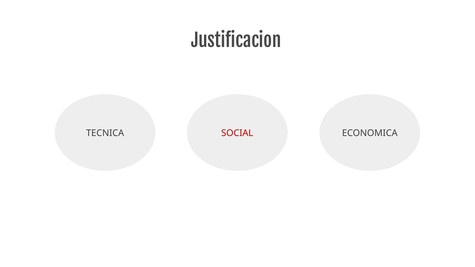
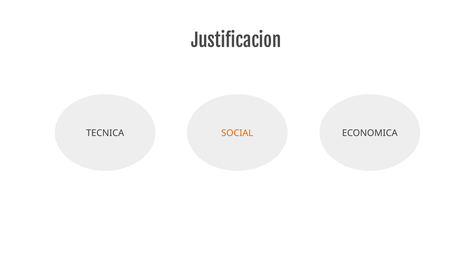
SOCIAL colour: red -> orange
